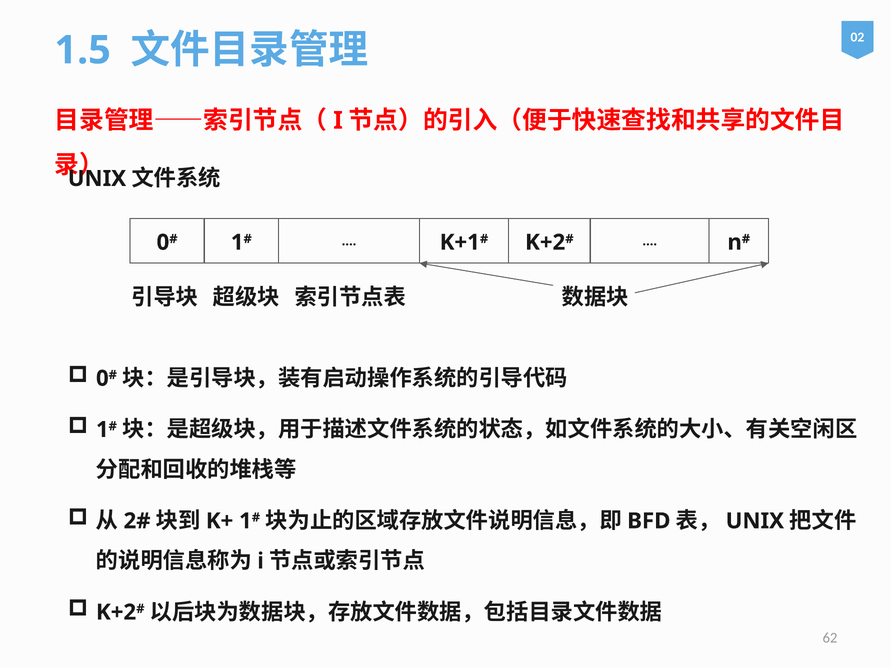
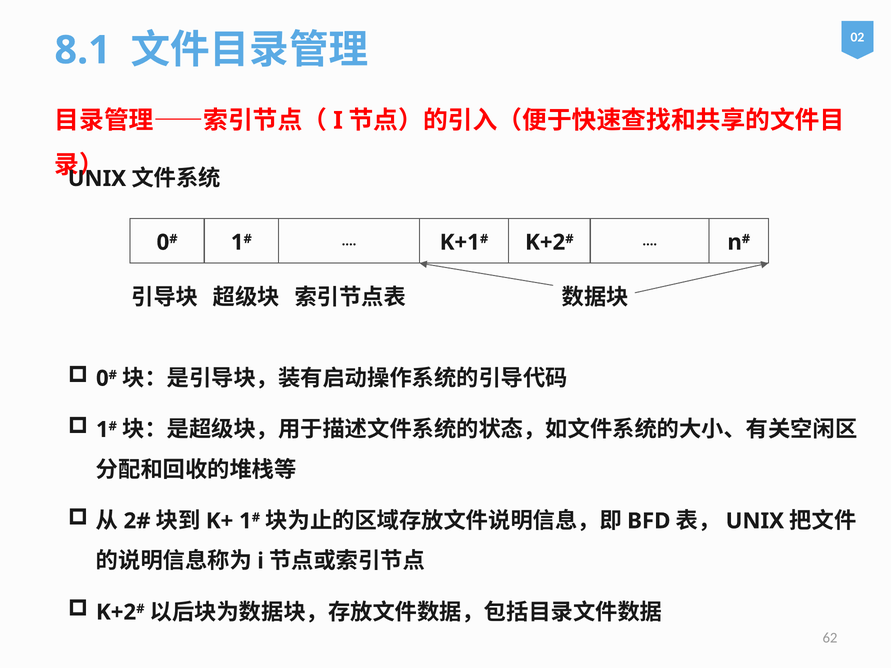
1.5: 1.5 -> 8.1
